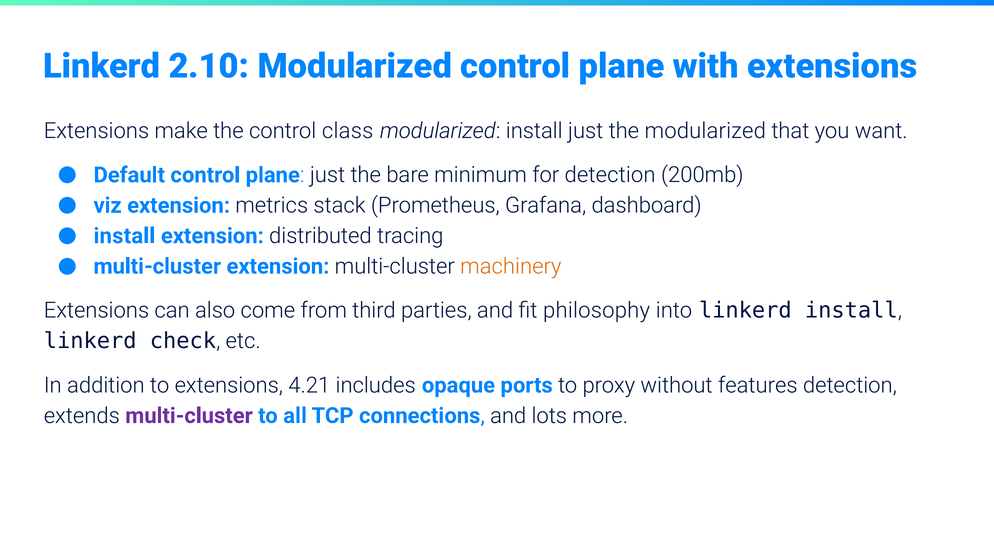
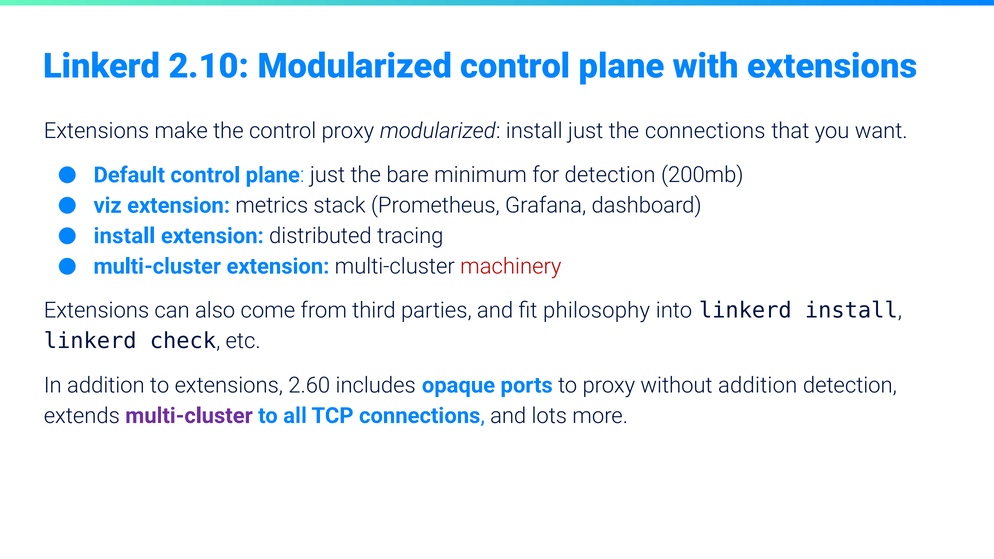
control class: class -> proxy
the modularized: modularized -> connections
machinery colour: orange -> red
4.21: 4.21 -> 2.60
without features: features -> addition
